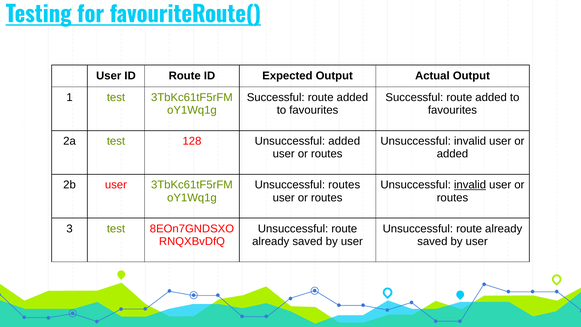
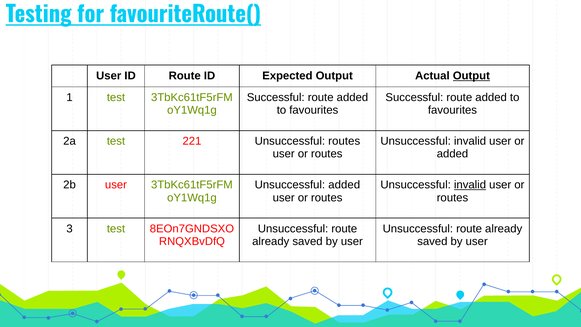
Output at (471, 76) underline: none -> present
128: 128 -> 221
Unsuccessful added: added -> routes
Unsuccessful routes: routes -> added
